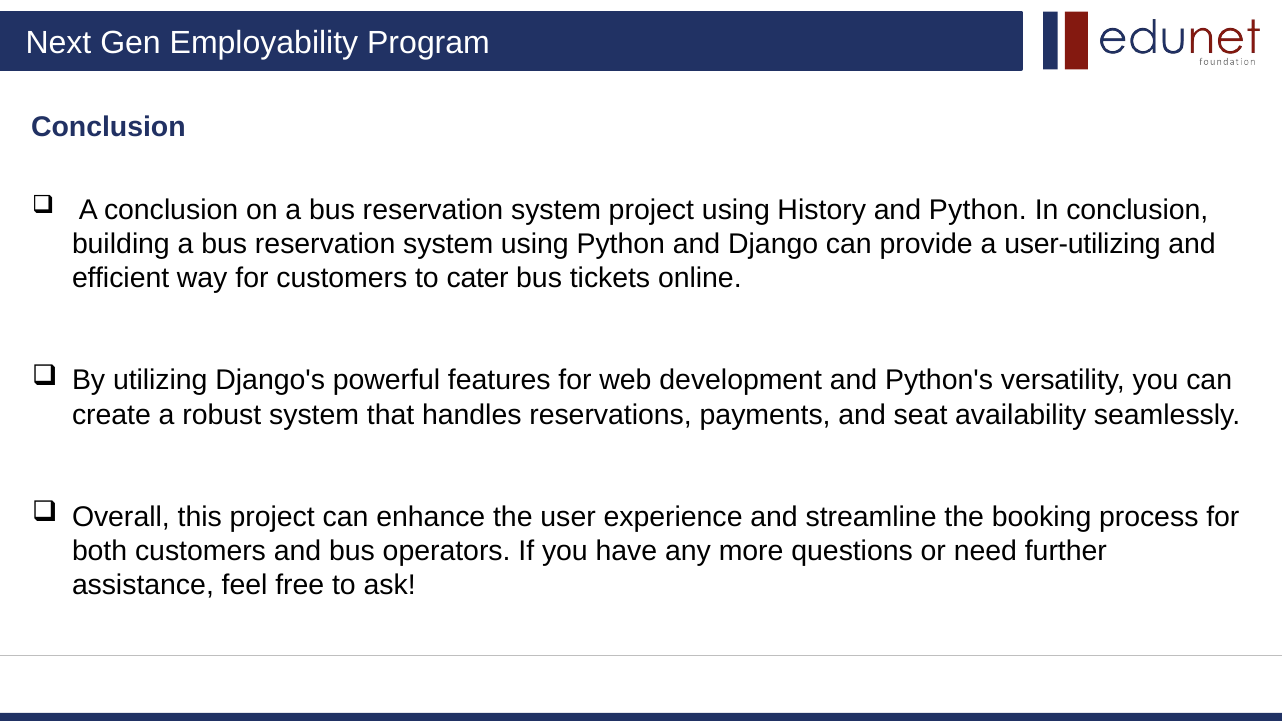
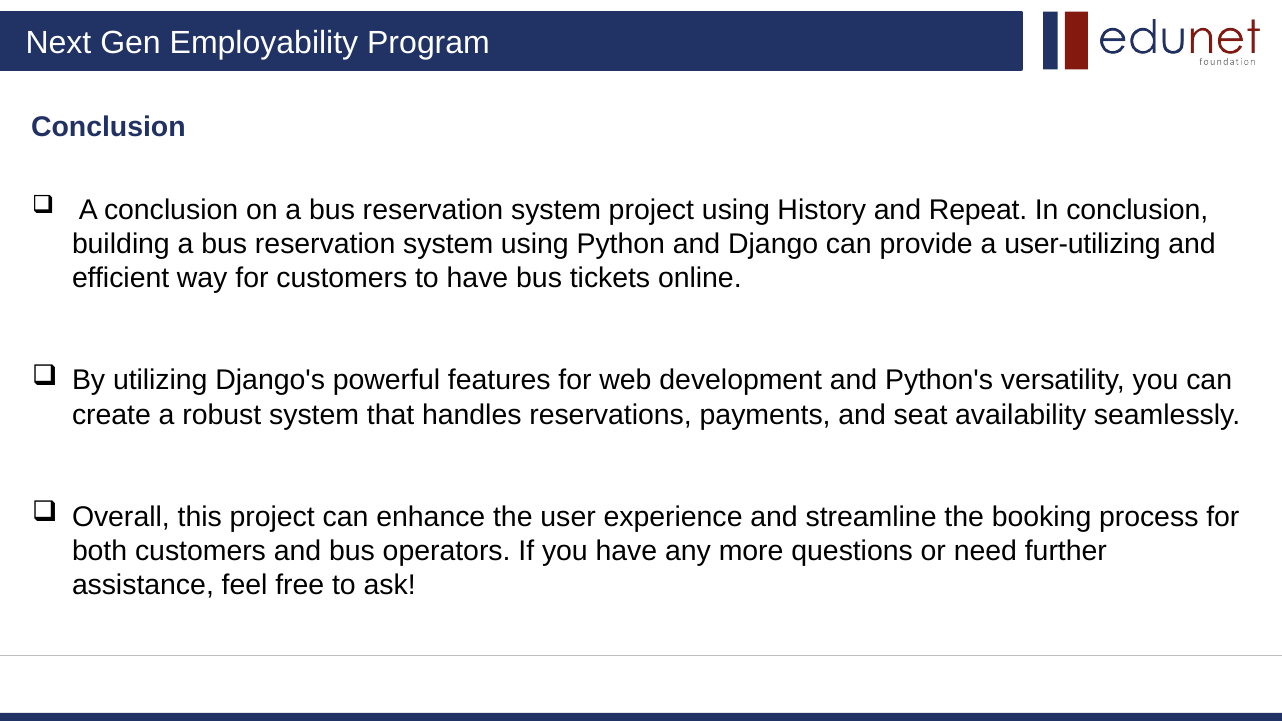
and Python: Python -> Repeat
to cater: cater -> have
